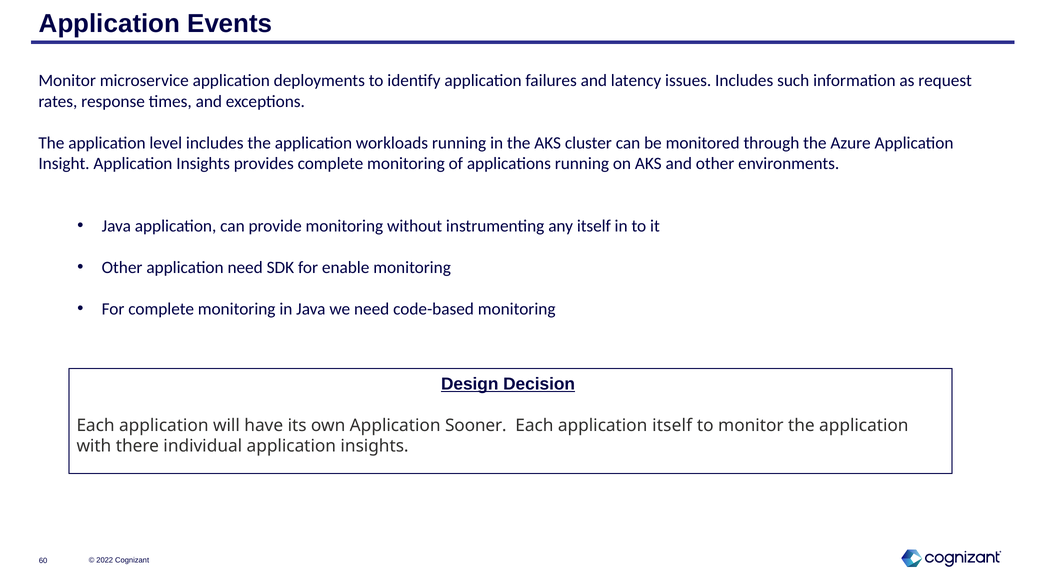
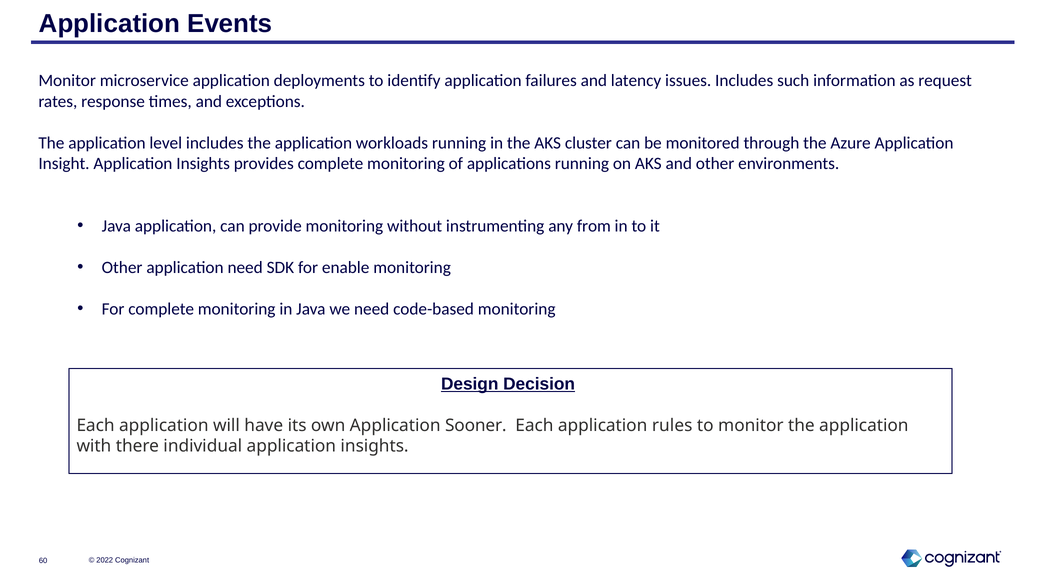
any itself: itself -> from
application itself: itself -> rules
